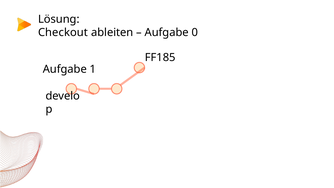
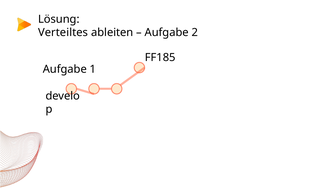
Checkout: Checkout -> Verteiltes
0: 0 -> 2
